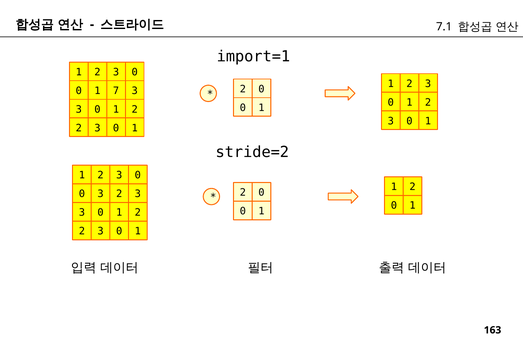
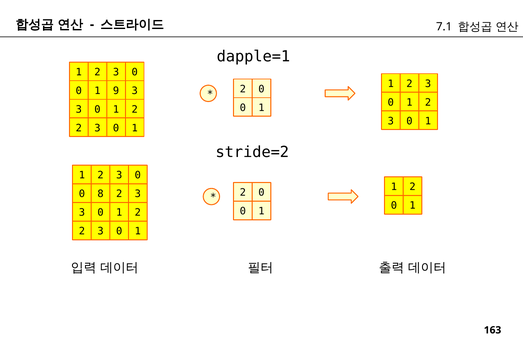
import=1: import=1 -> dapple=1
7: 7 -> 9
0 3: 3 -> 8
